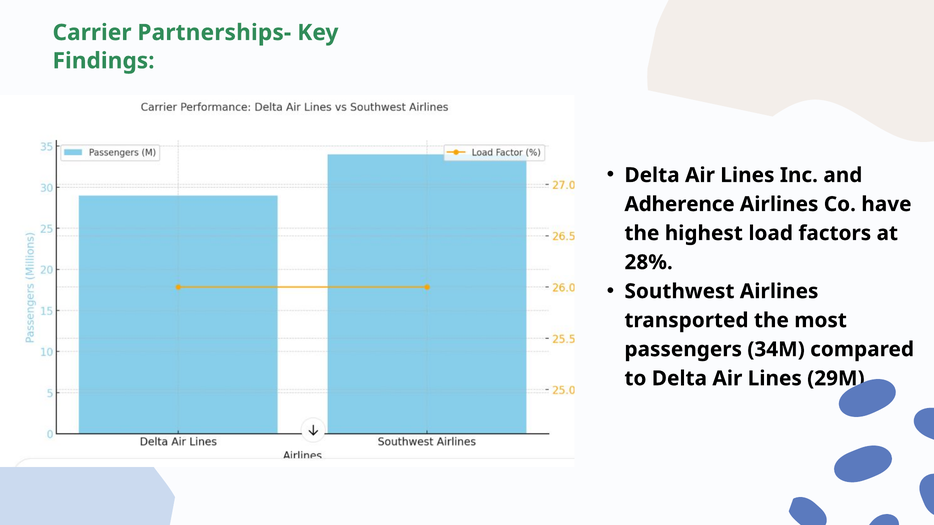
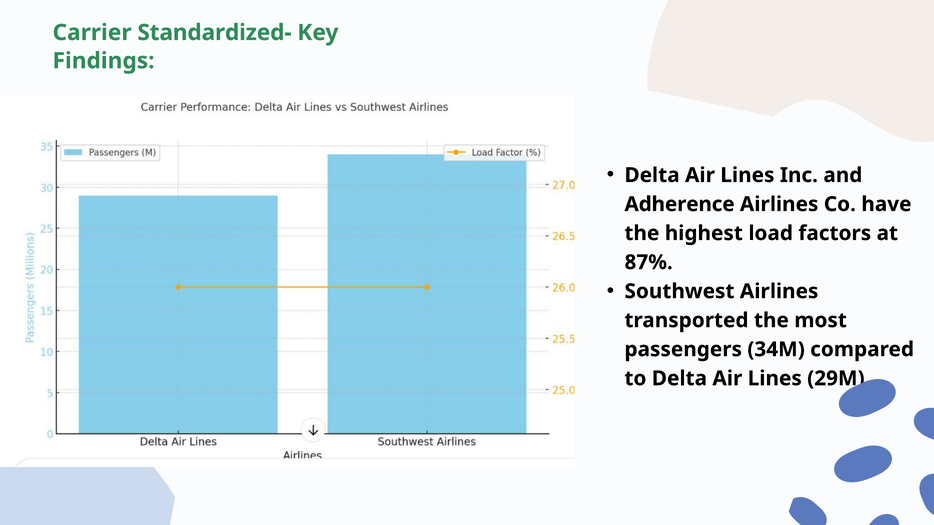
Partnerships-: Partnerships- -> Standardized-
28%: 28% -> 87%
